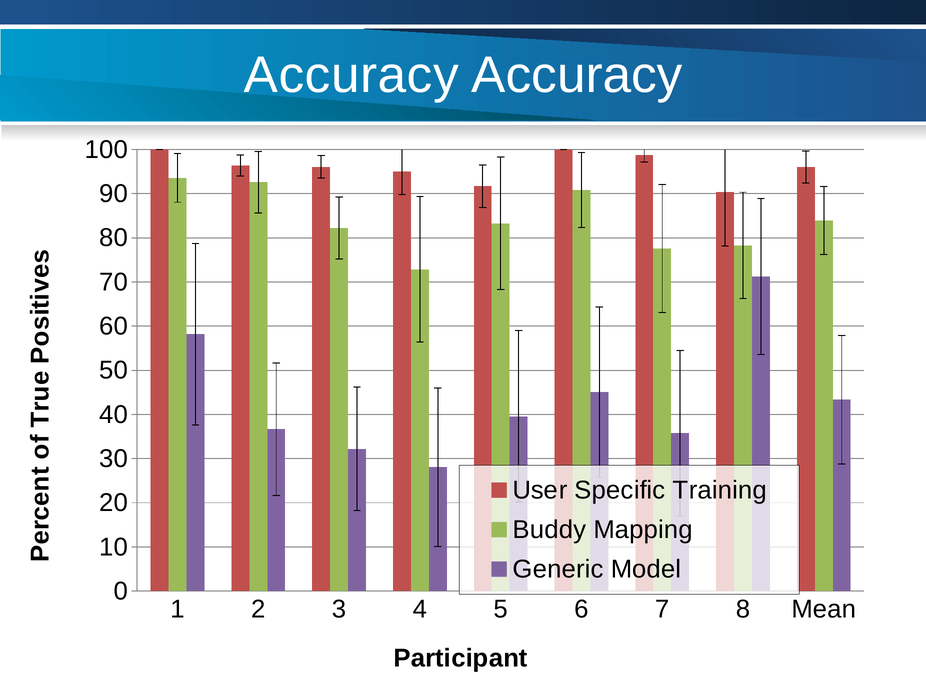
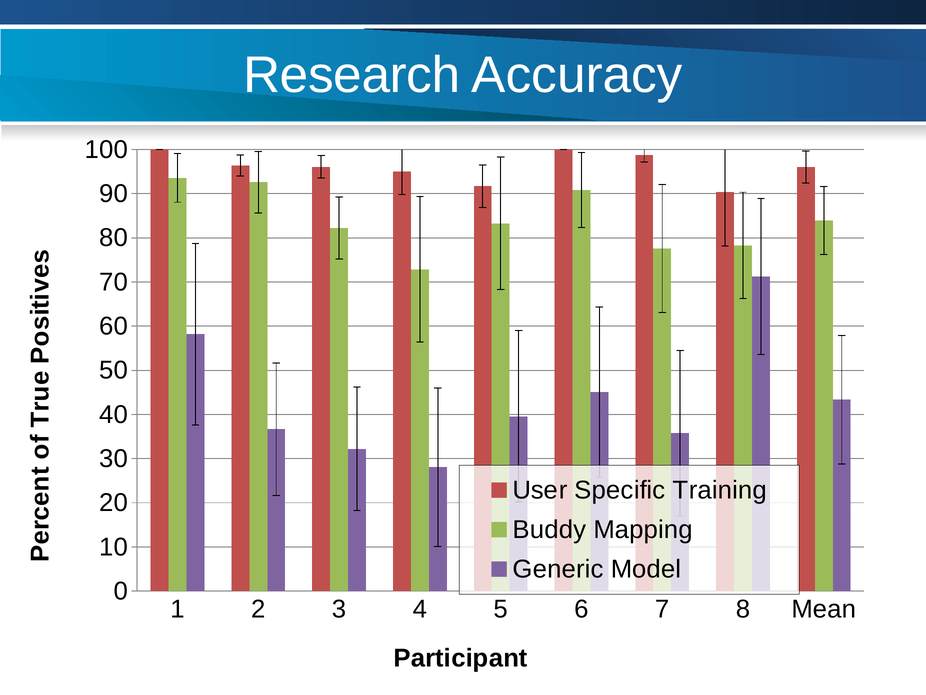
Accuracy at (351, 75): Accuracy -> Research
